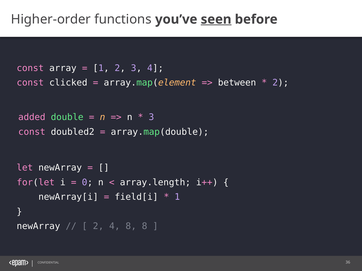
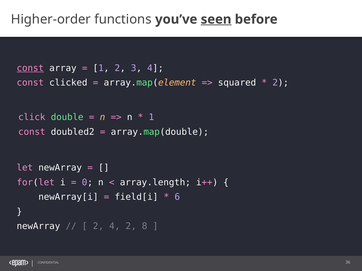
const at (30, 68) underline: none -> present
between: between -> squared
added: added -> click
3 at (151, 117): 3 -> 1
1 at (177, 197): 1 -> 6
4 8: 8 -> 2
